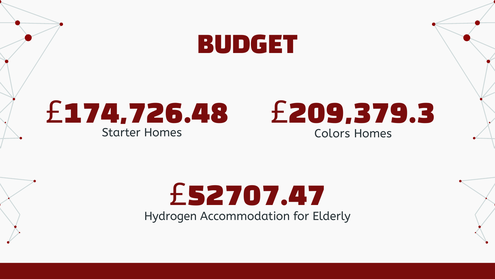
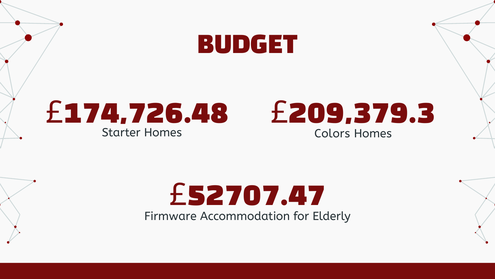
Hydrogen: Hydrogen -> Firmware
